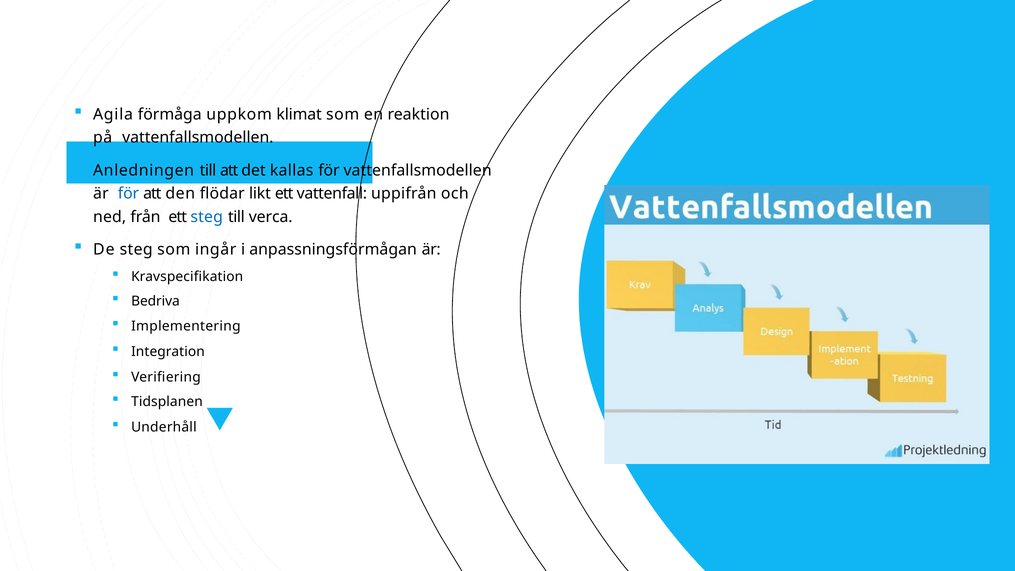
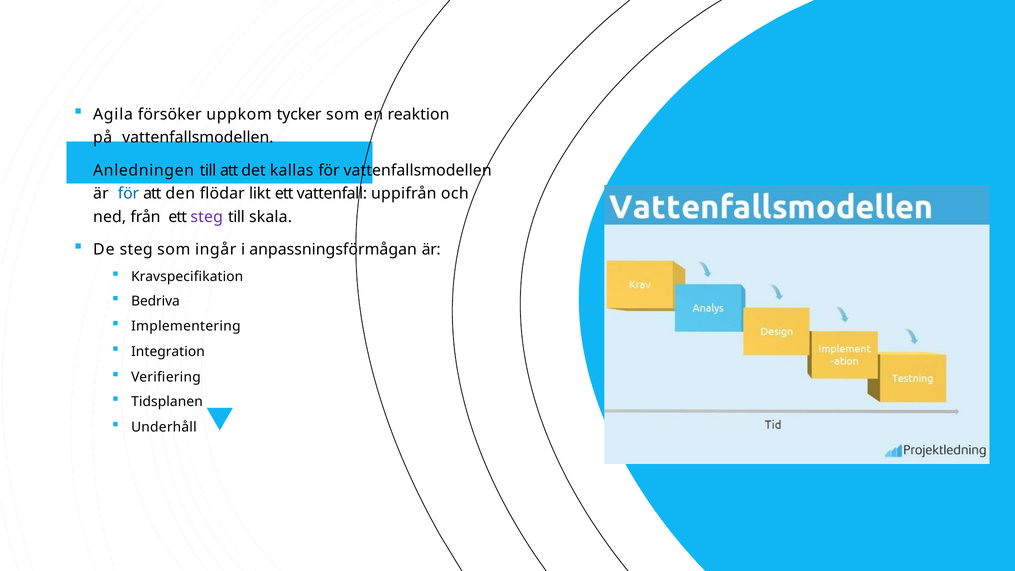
förmåga: förmåga -> försöker
klimat: klimat -> tycker
steg at (207, 217) colour: blue -> purple
verca: verca -> skala
